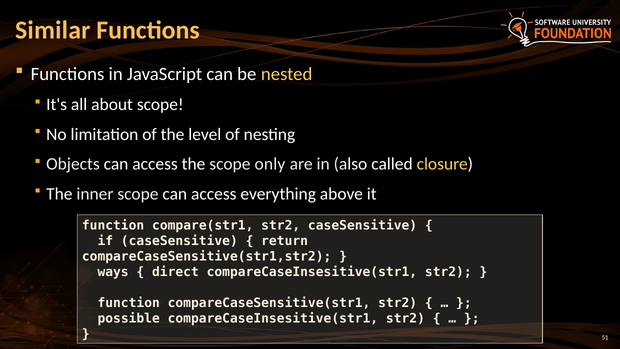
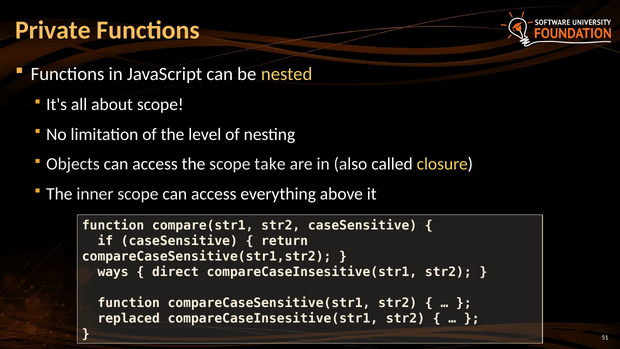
Similar: Similar -> Private
only: only -> take
possible: possible -> replaced
